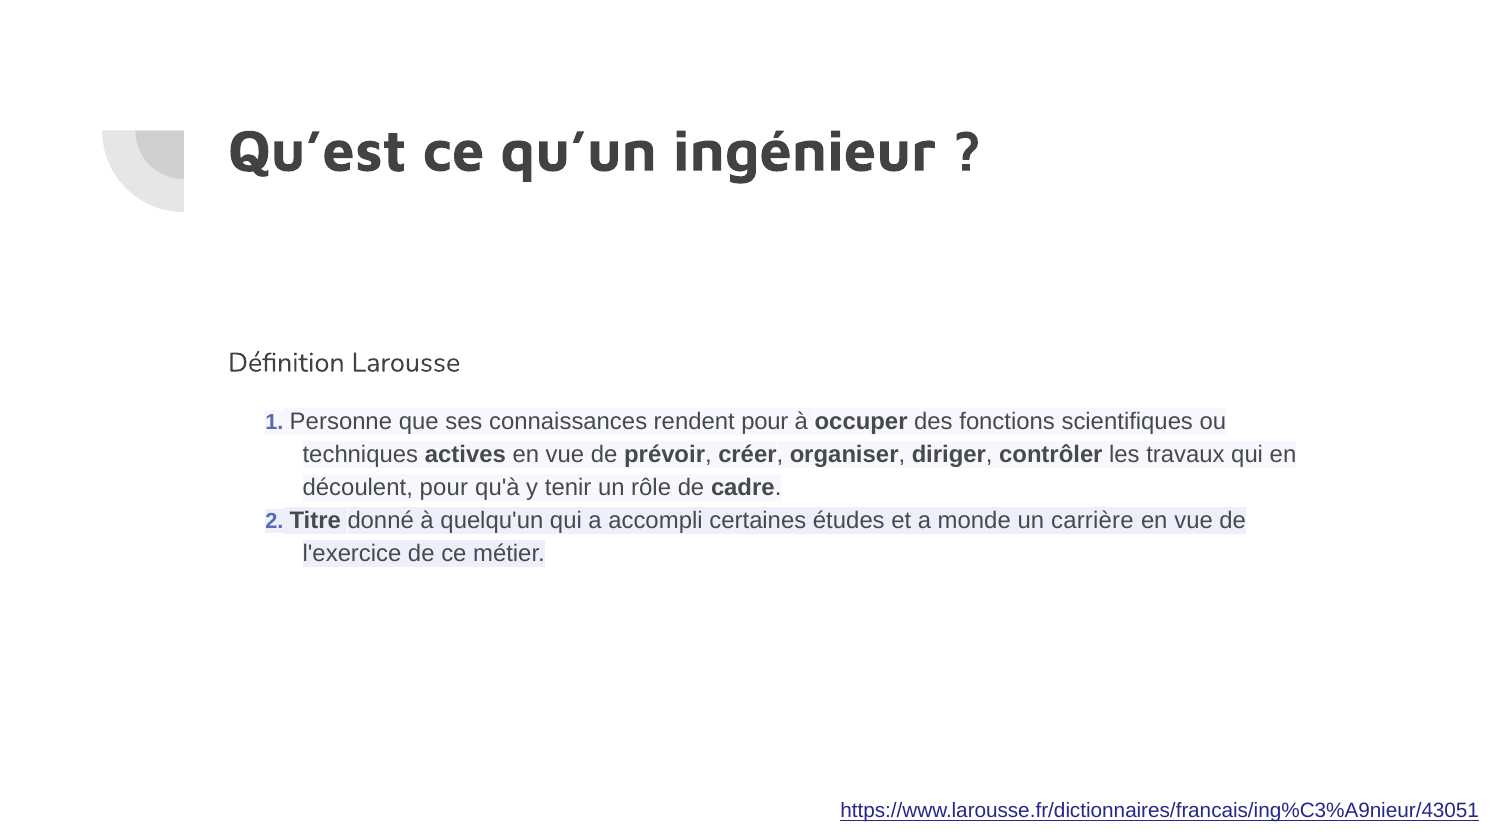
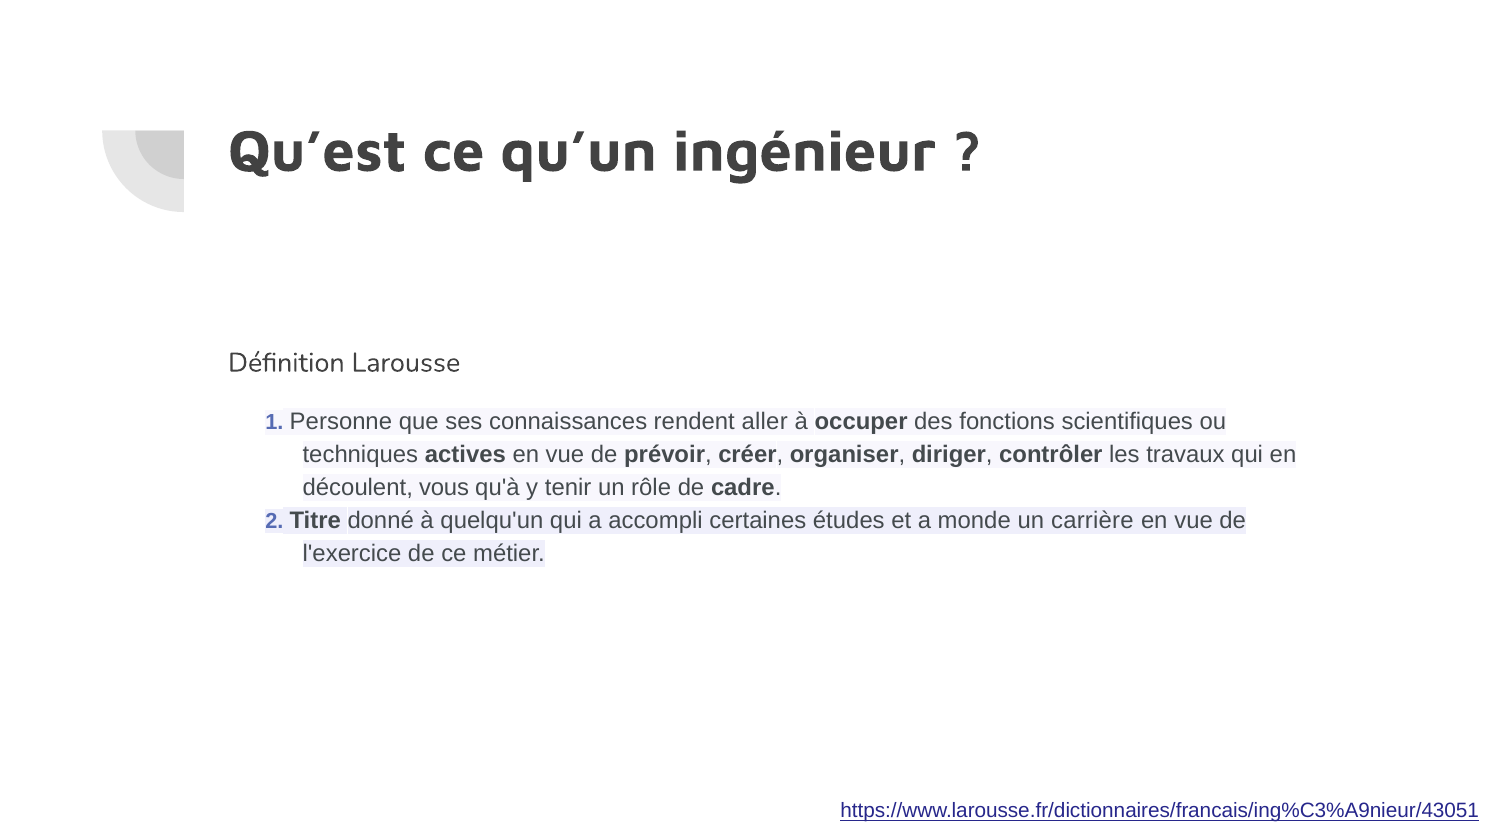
rendent pour: pour -> aller
découlent pour: pour -> vous
